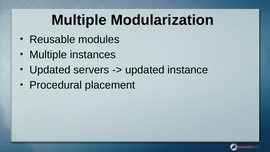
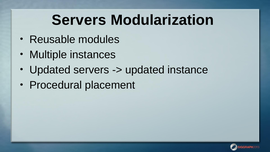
Multiple at (79, 20): Multiple -> Servers
